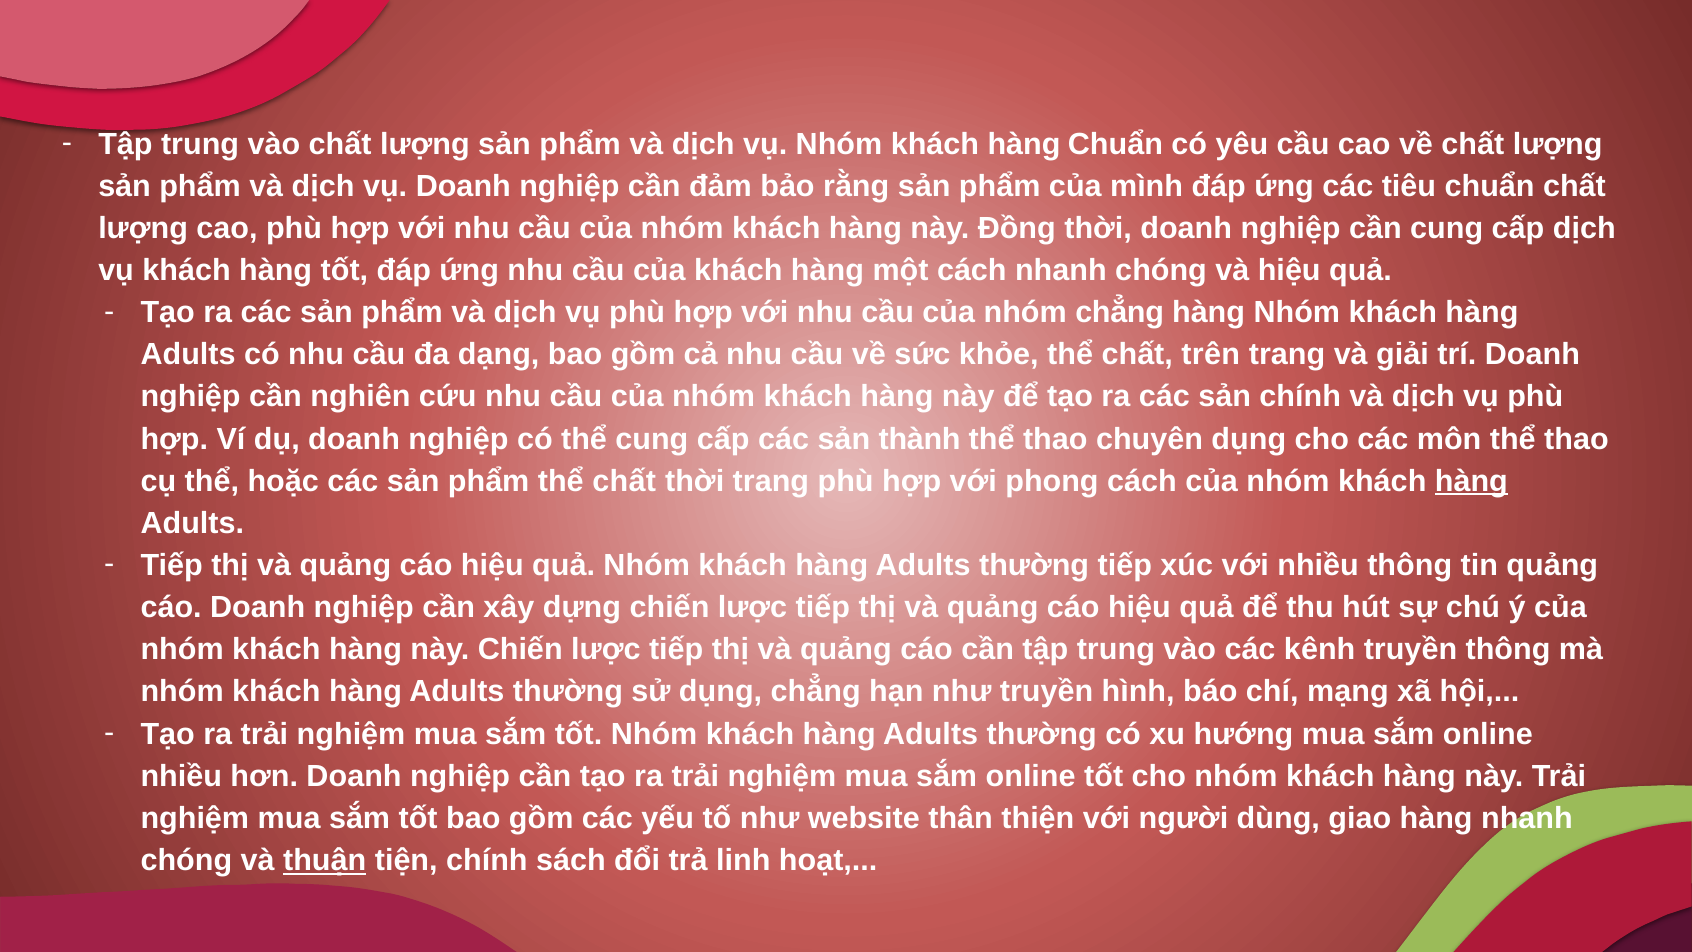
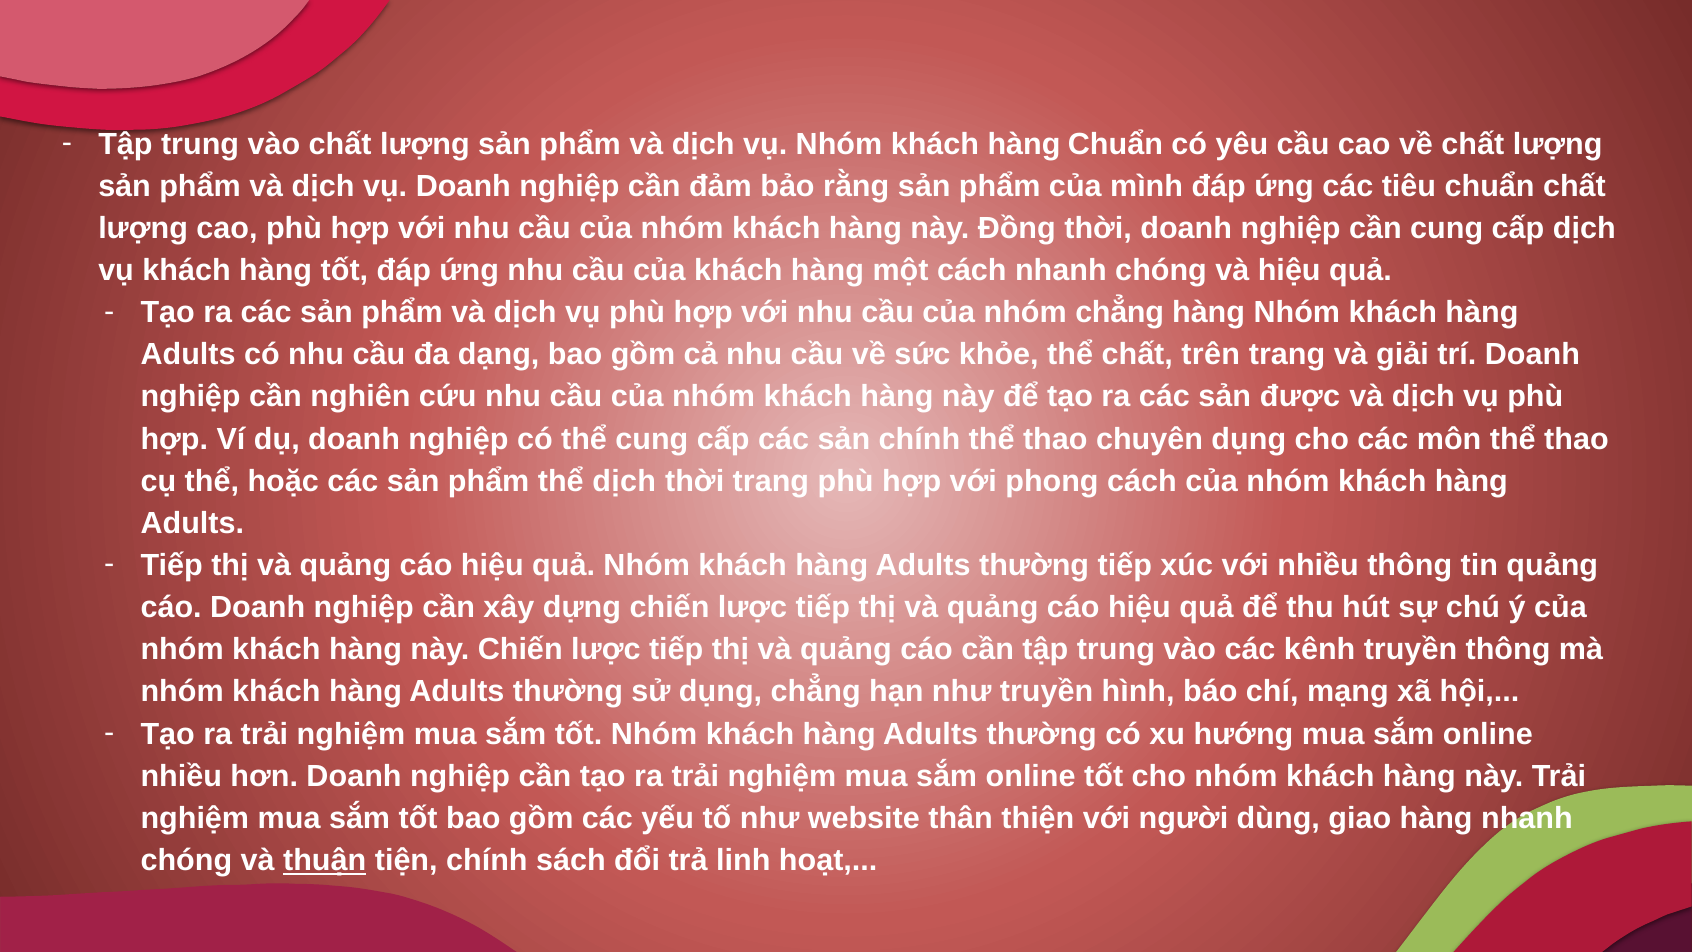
sản chính: chính -> được
sản thành: thành -> chính
phẩm thể chất: chất -> dịch
hàng at (1471, 481) underline: present -> none
